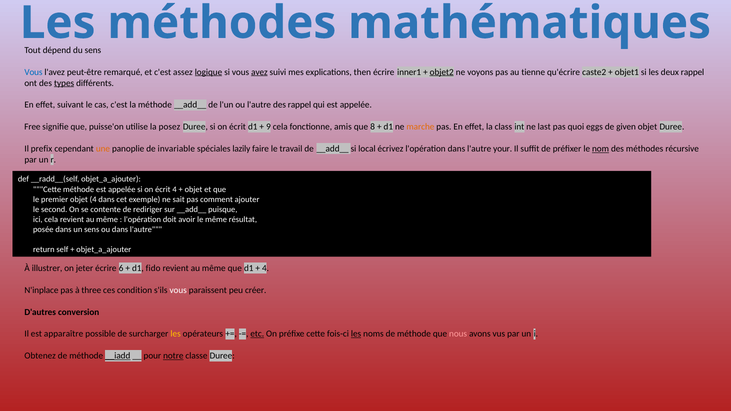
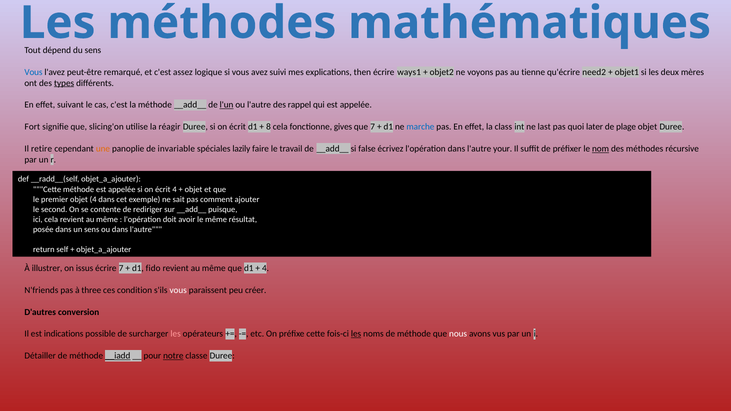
logique underline: present -> none
avez underline: present -> none
inner1: inner1 -> ways1
objet2 underline: present -> none
caste2: caste2 -> need2
deux rappel: rappel -> mères
l'un underline: none -> present
Free: Free -> Fort
puisse'on: puisse'on -> slicing'on
posez: posez -> réagir
9: 9 -> 8
amis: amis -> gives
que 8: 8 -> 7
marche colour: orange -> blue
eggs: eggs -> later
given: given -> plage
prefix: prefix -> retire
local: local -> false
jeter: jeter -> issus
écrire 6: 6 -> 7
N'inplace: N'inplace -> N'friends
apparaître: apparaître -> indications
les at (176, 334) colour: yellow -> pink
etc underline: present -> none
nous colour: pink -> white
Obtenez: Obtenez -> Détailler
